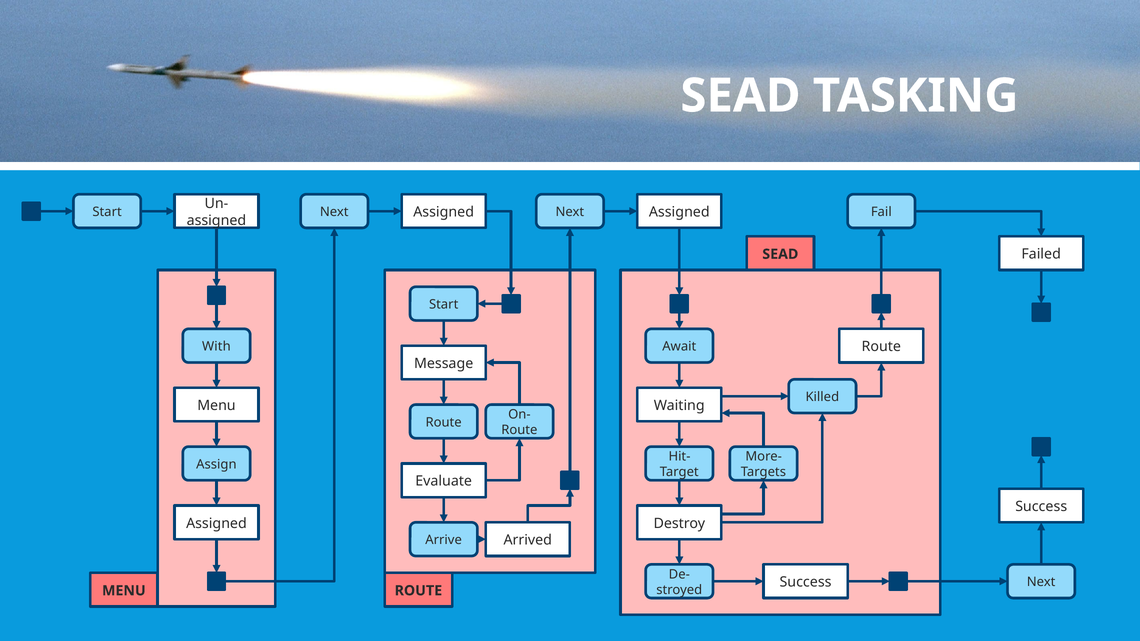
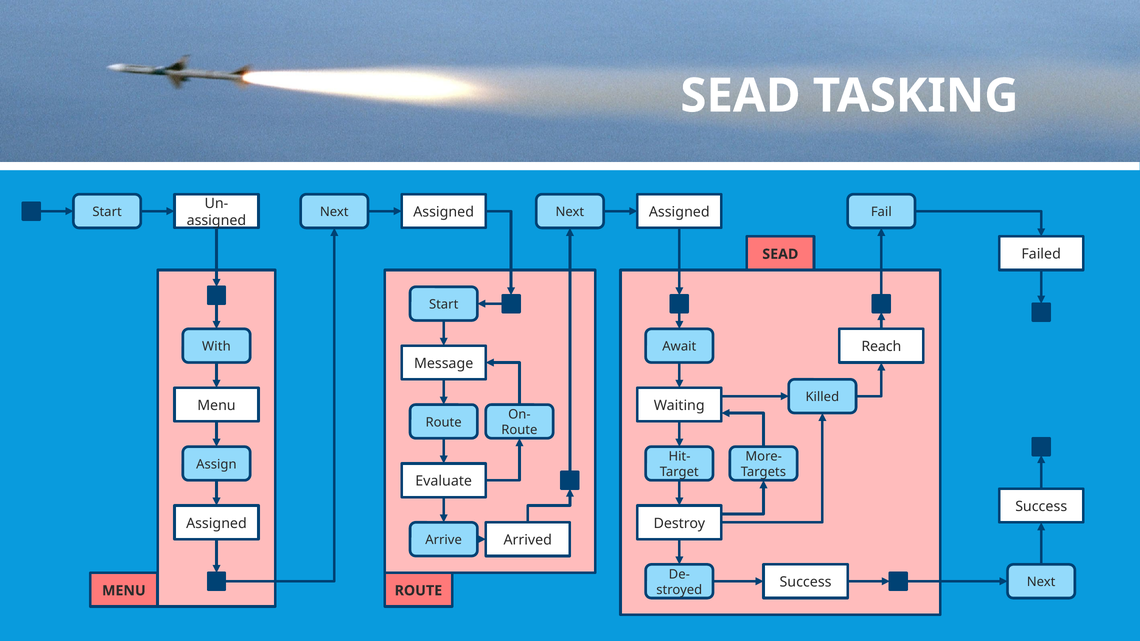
Route at (881, 347): Route -> Reach
